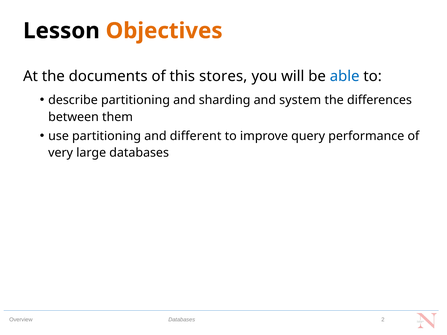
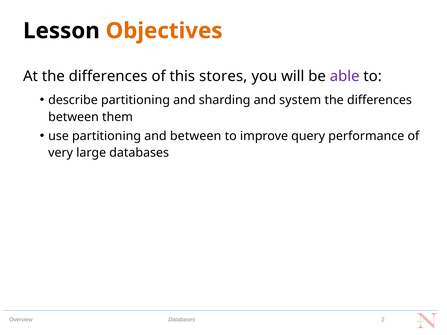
At the documents: documents -> differences
able colour: blue -> purple
and different: different -> between
